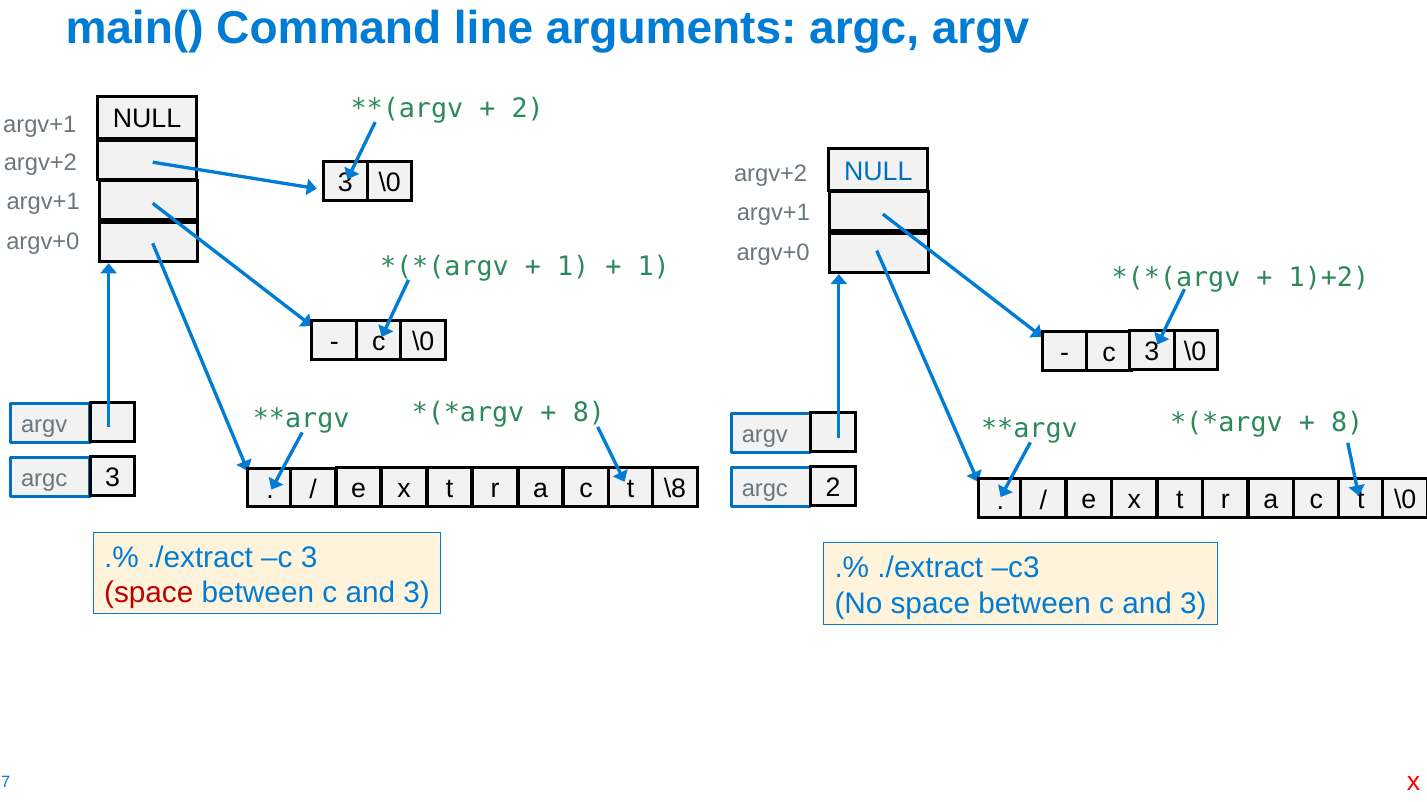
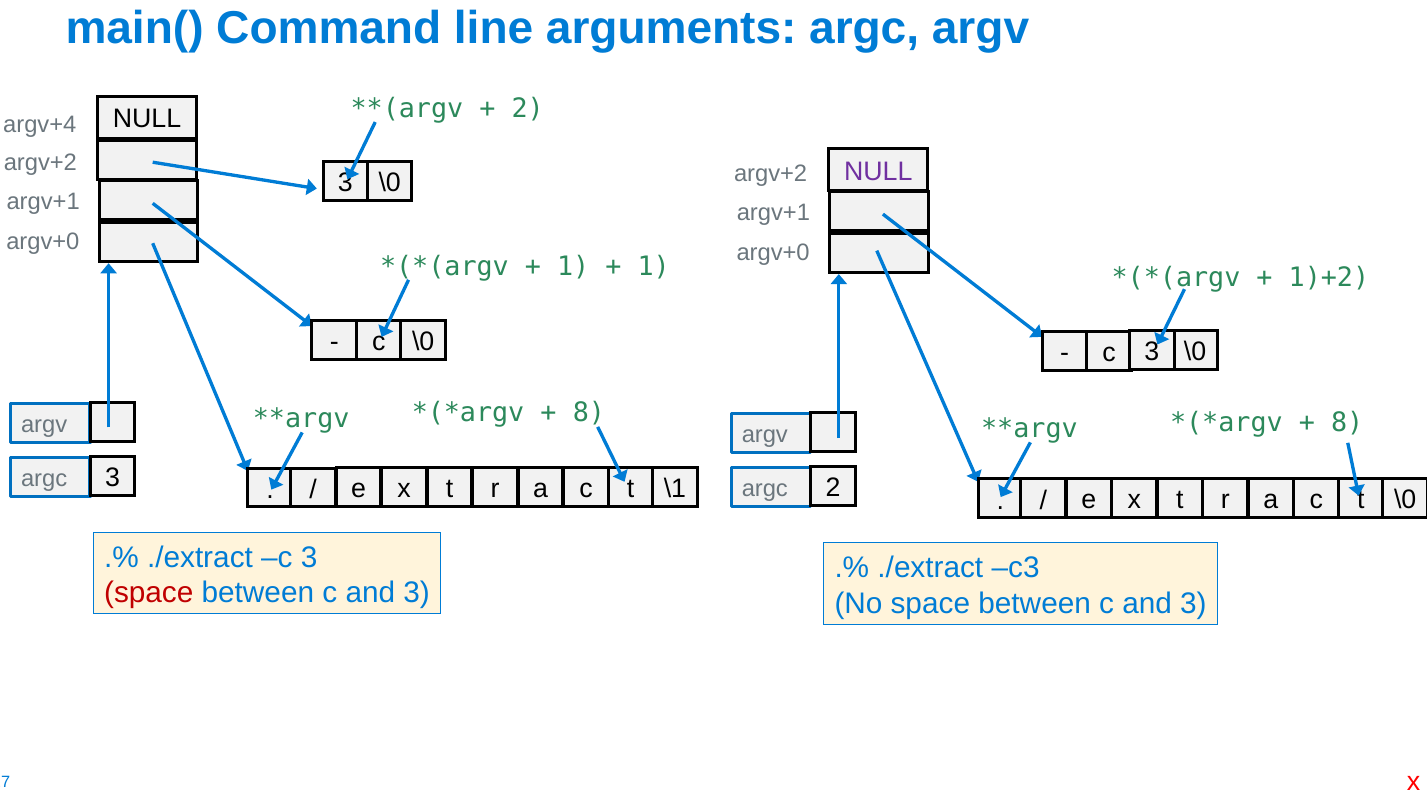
argv+1 at (40, 124): argv+1 -> argv+4
NULL at (878, 172) colour: blue -> purple
\8: \8 -> \1
